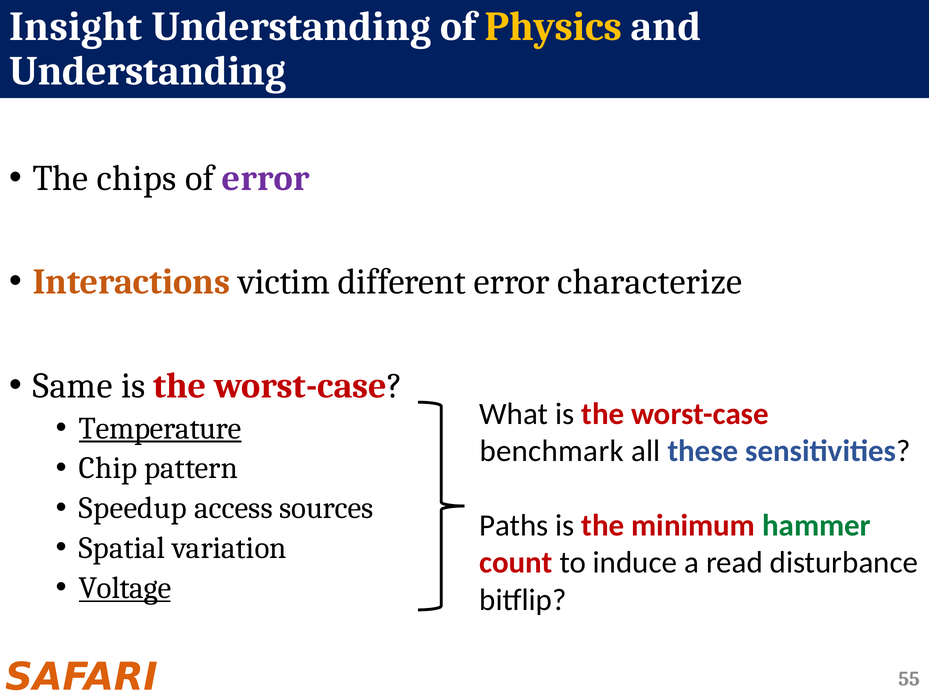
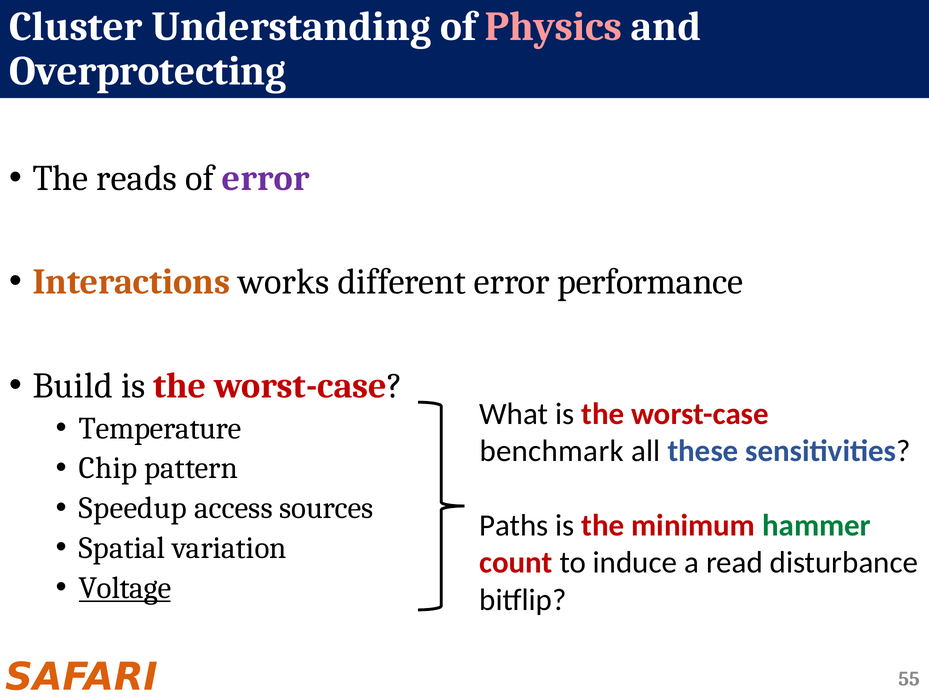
Insight: Insight -> Cluster
Physics colour: yellow -> pink
Understanding at (148, 71): Understanding -> Overprotecting
chips: chips -> reads
victim: victim -> works
characterize: characterize -> performance
Same: Same -> Build
Temperature underline: present -> none
